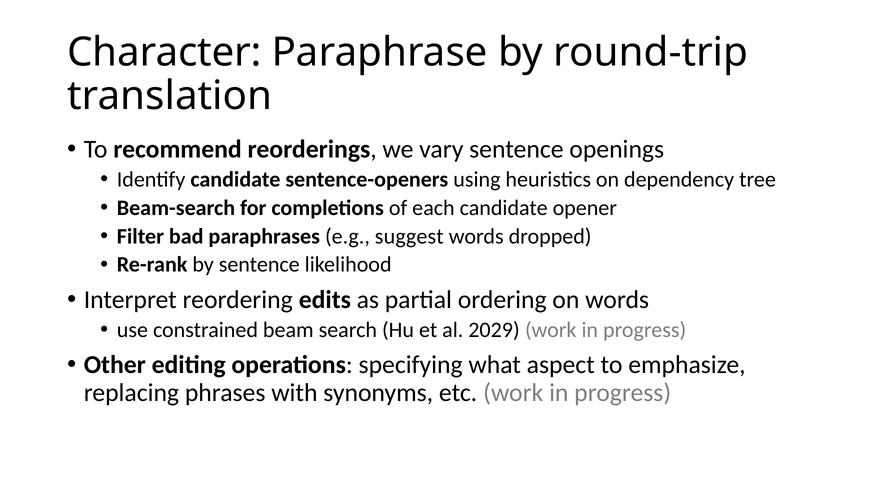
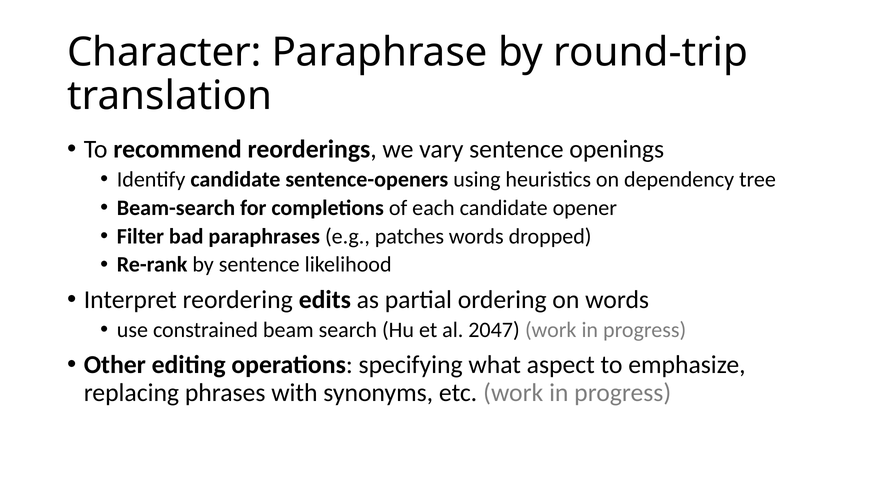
suggest: suggest -> patches
2029: 2029 -> 2047
